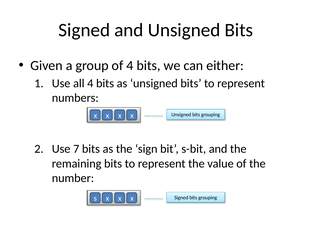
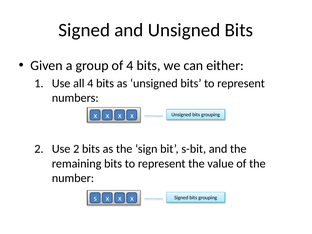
Use 7: 7 -> 2
